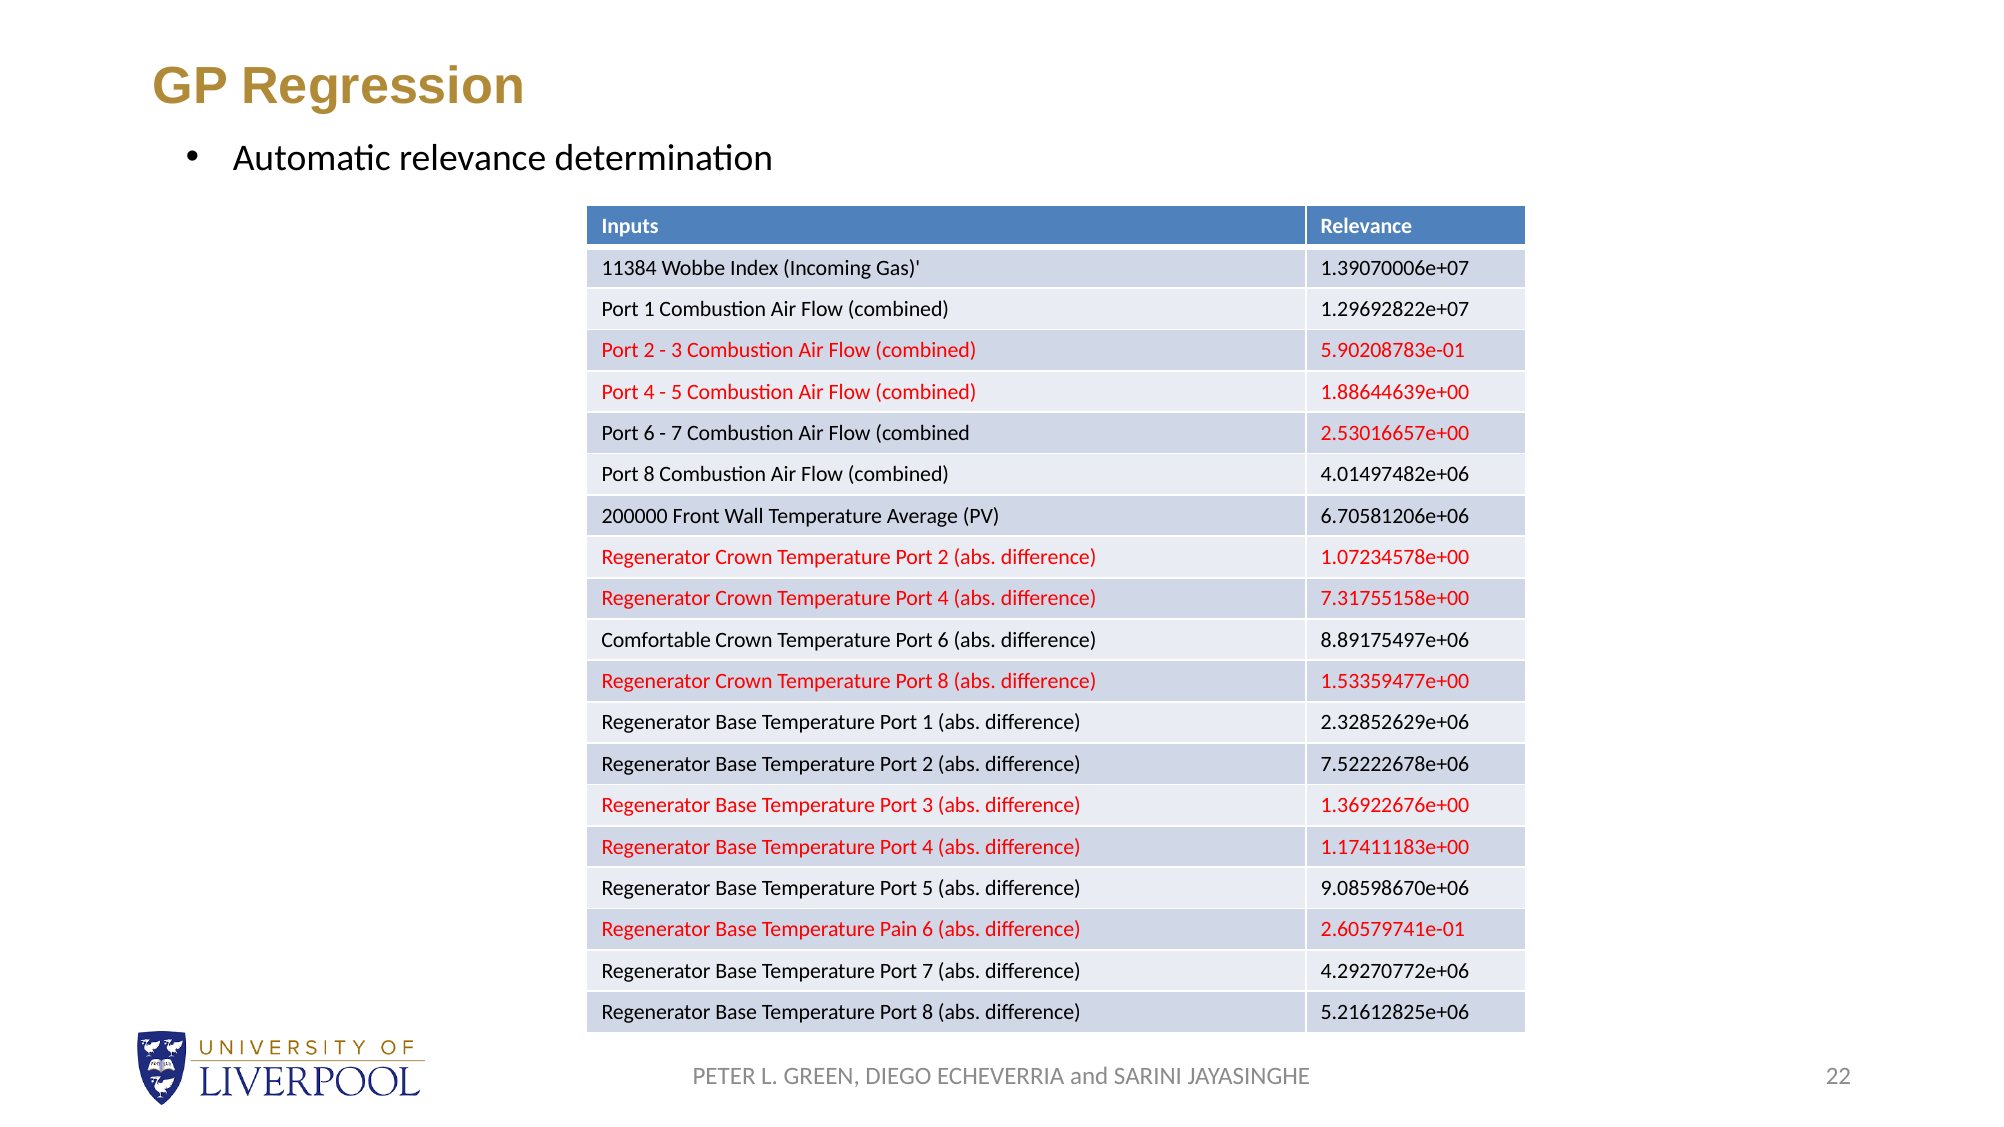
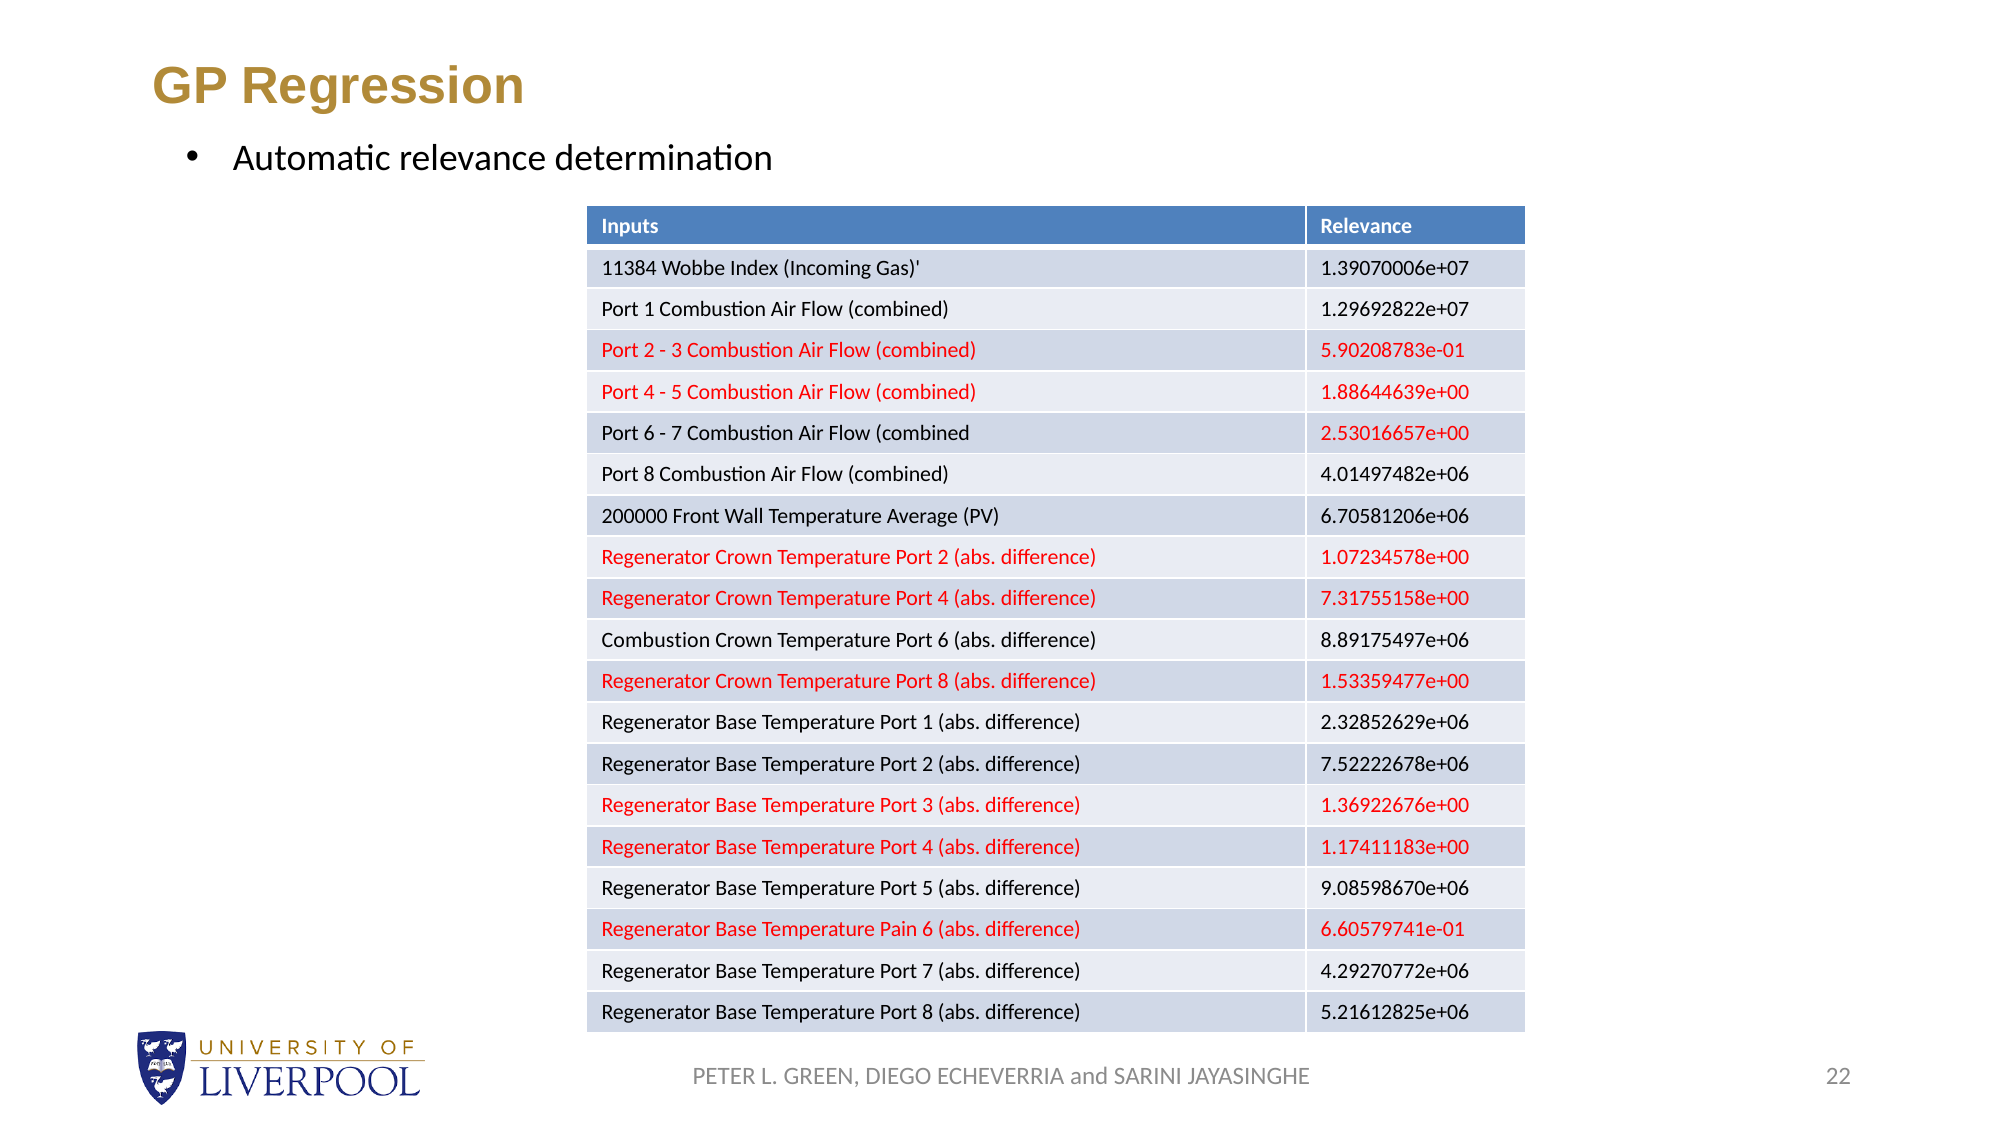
Comfortable at (656, 640): Comfortable -> Combustion
2.60579741e-01: 2.60579741e-01 -> 6.60579741e-01
